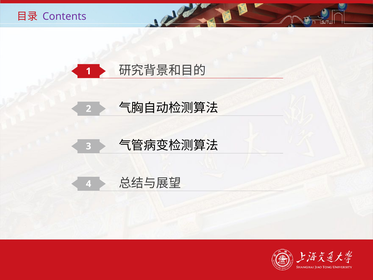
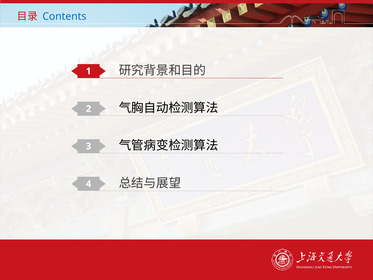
Contents colour: purple -> blue
